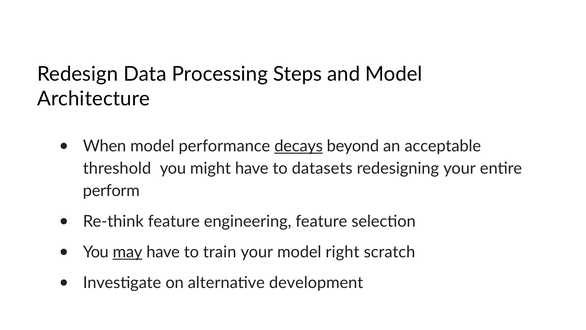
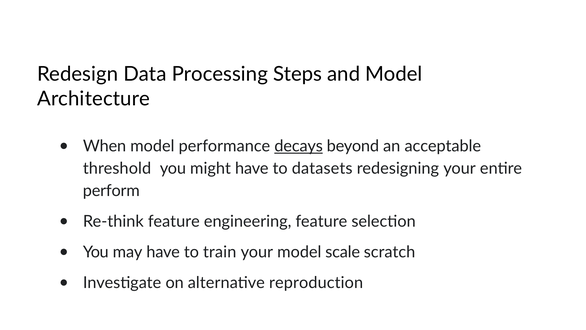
may underline: present -> none
right: right -> scale
development: development -> reproduction
